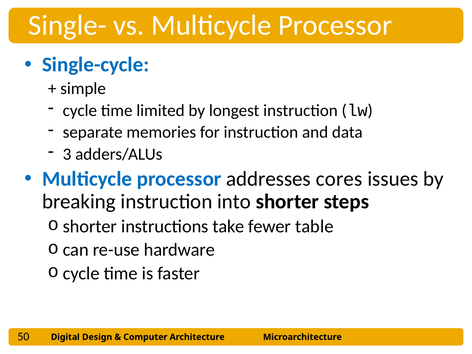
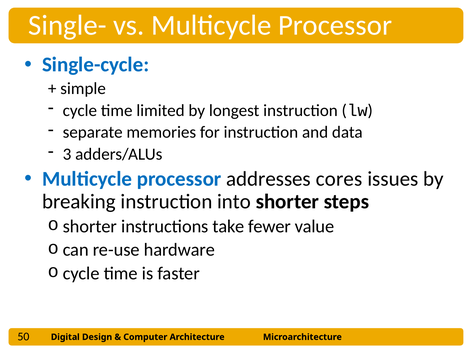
table: table -> value
